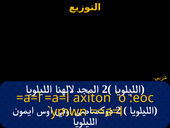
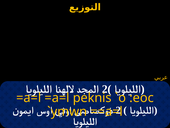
axiton: axiton -> peknis
